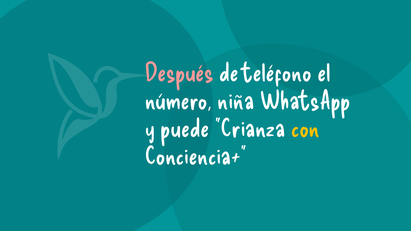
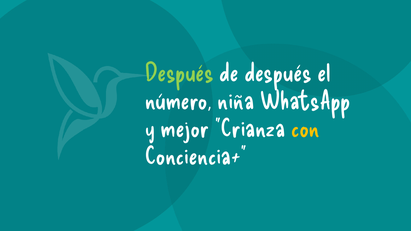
Después at (179, 73) colour: pink -> light green
de teléfono: teléfono -> después
puede: puede -> mejor
